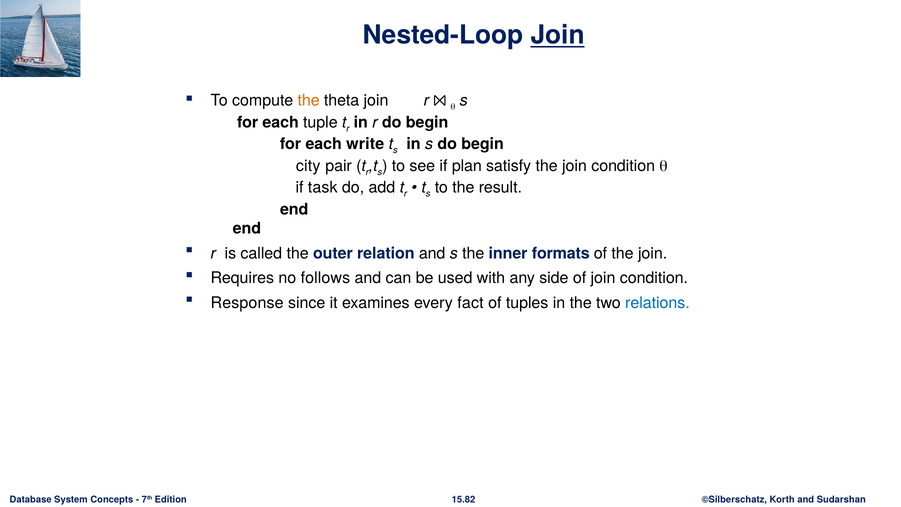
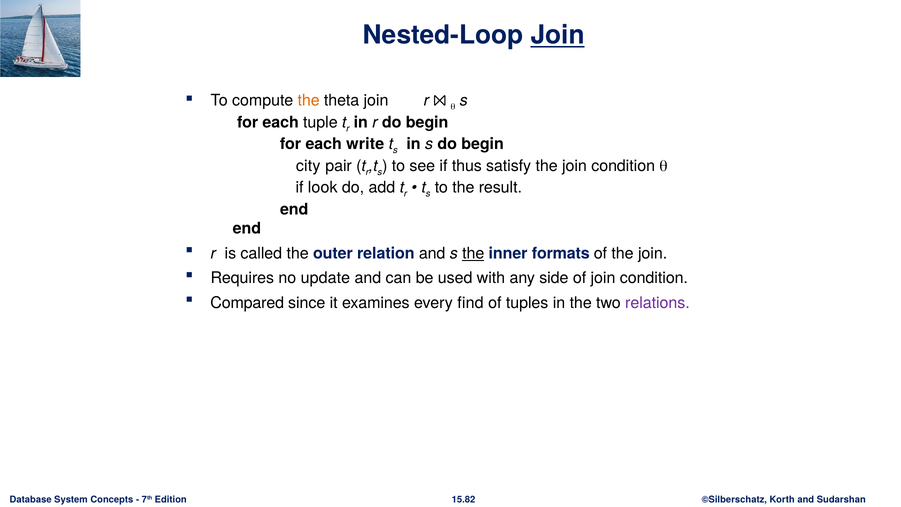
plan: plan -> thus
task: task -> look
the at (473, 253) underline: none -> present
follows: follows -> update
Response: Response -> Compared
fact: fact -> find
relations colour: blue -> purple
